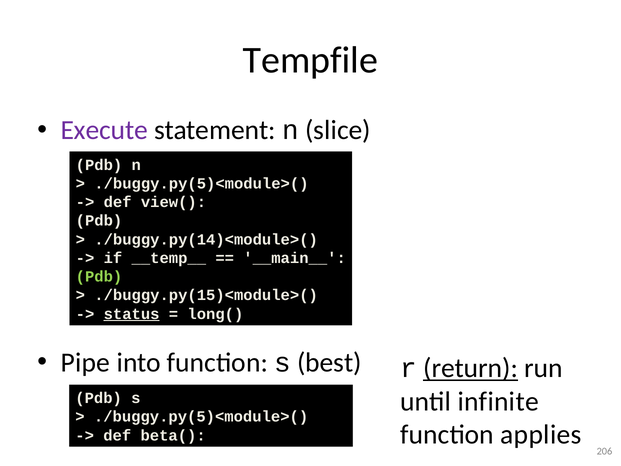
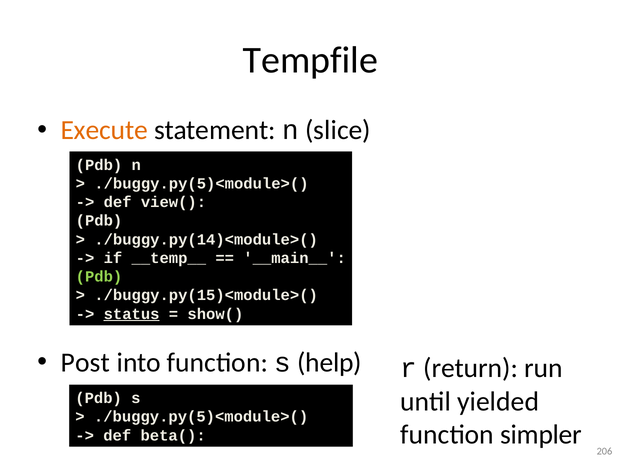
Execute colour: purple -> orange
long(: long( -> show(
Pipe: Pipe -> Post
best: best -> help
return underline: present -> none
infinite: infinite -> yielded
applies: applies -> simpler
